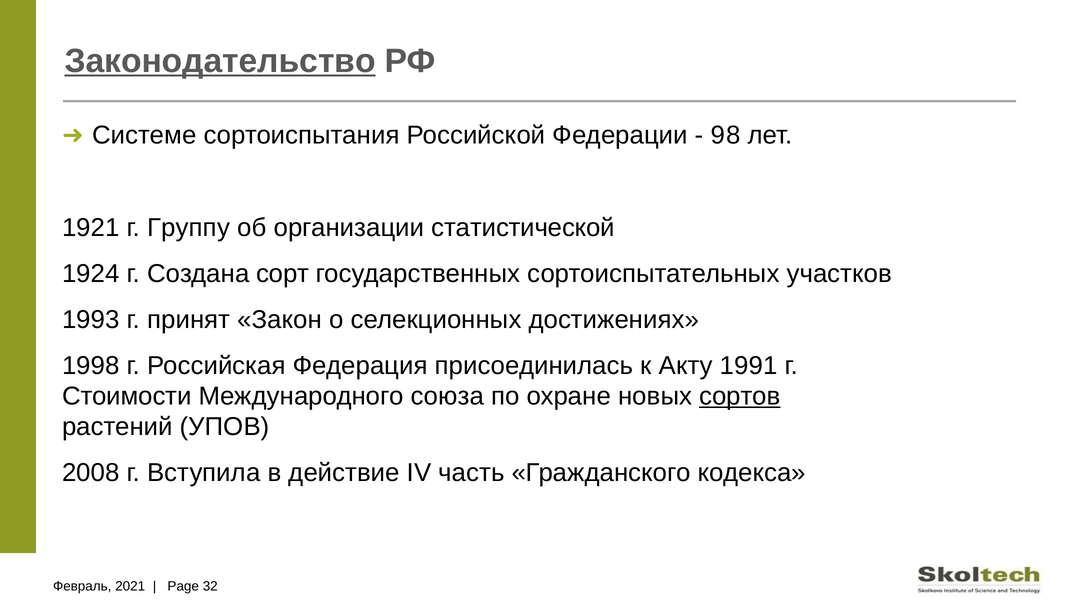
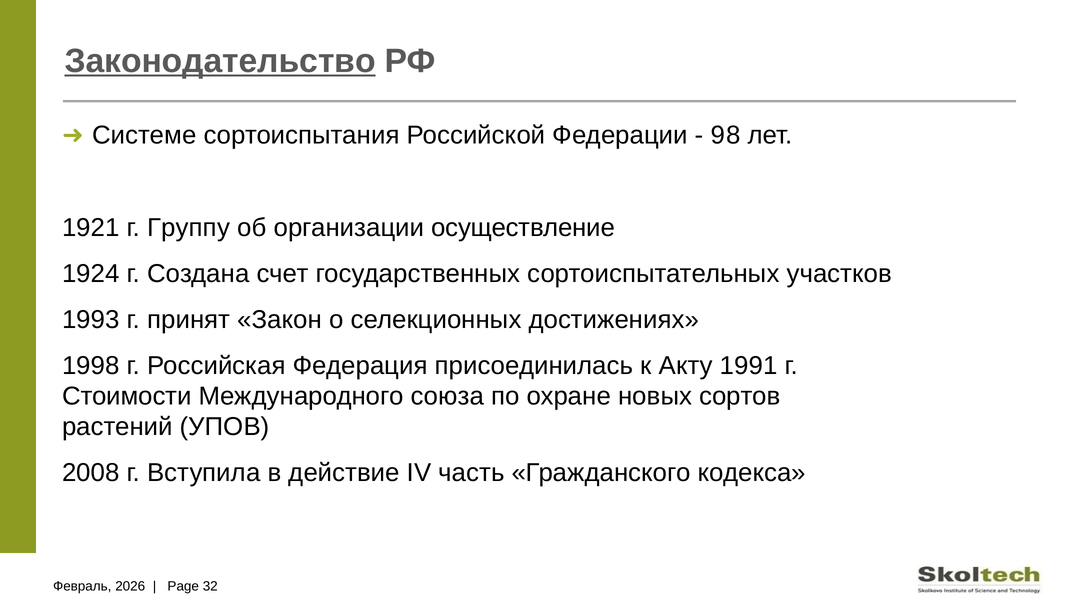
статистической: статистической -> осуществление
сорт: сорт -> счет
сортов underline: present -> none
2021: 2021 -> 2026
